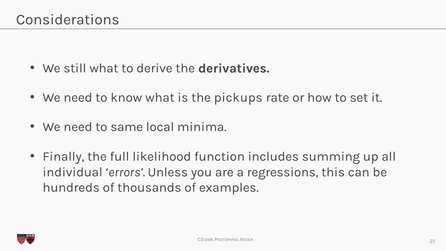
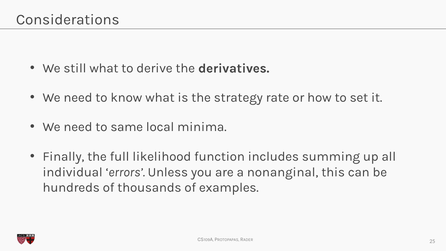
pickups: pickups -> strategy
regressions: regressions -> nonanginal
